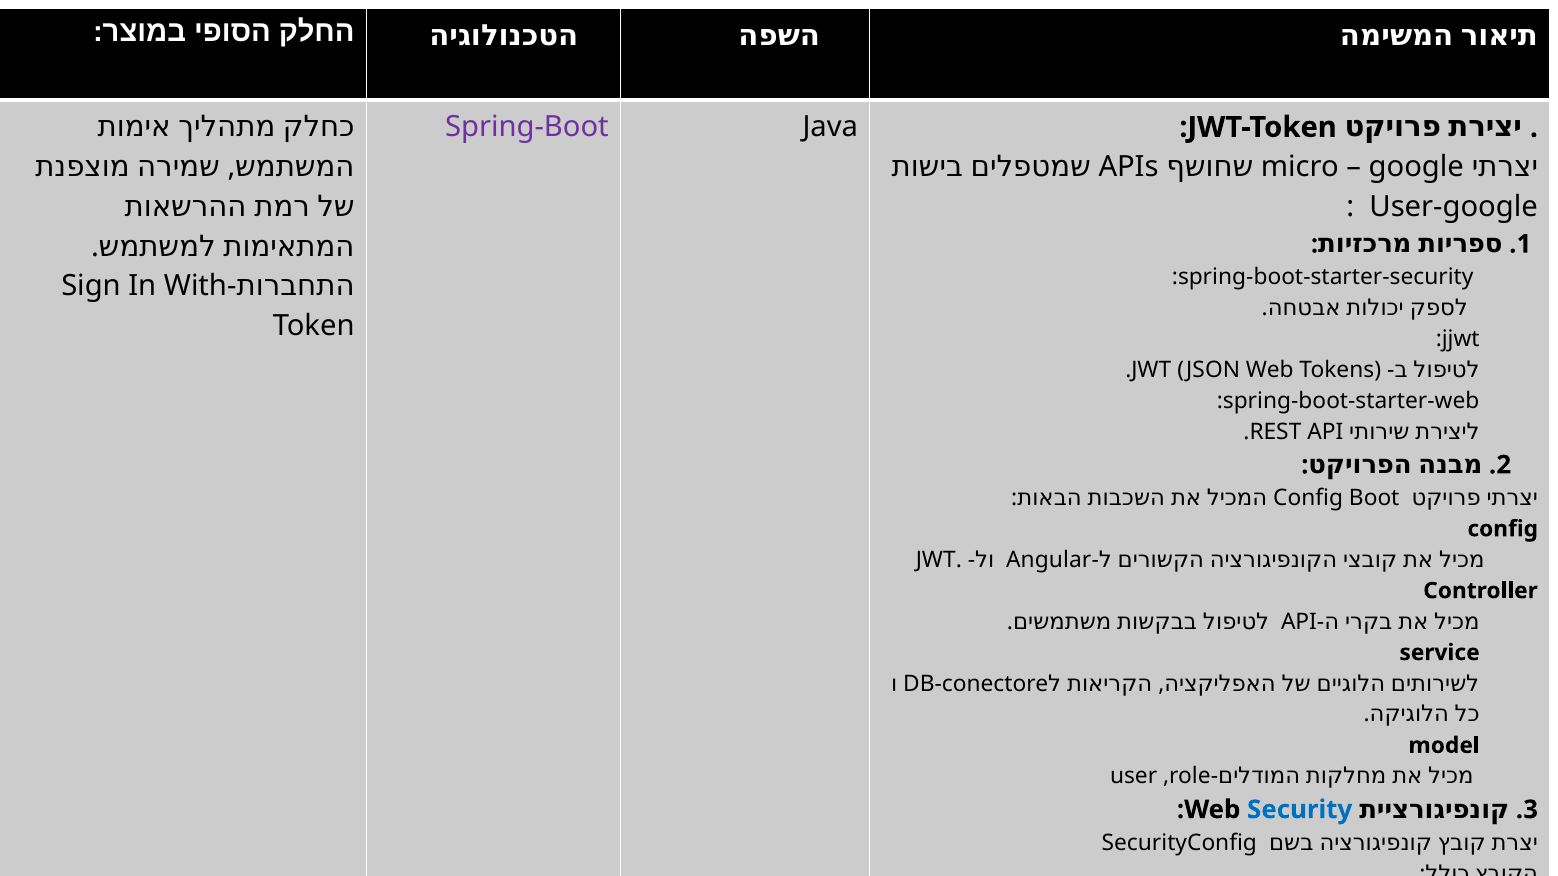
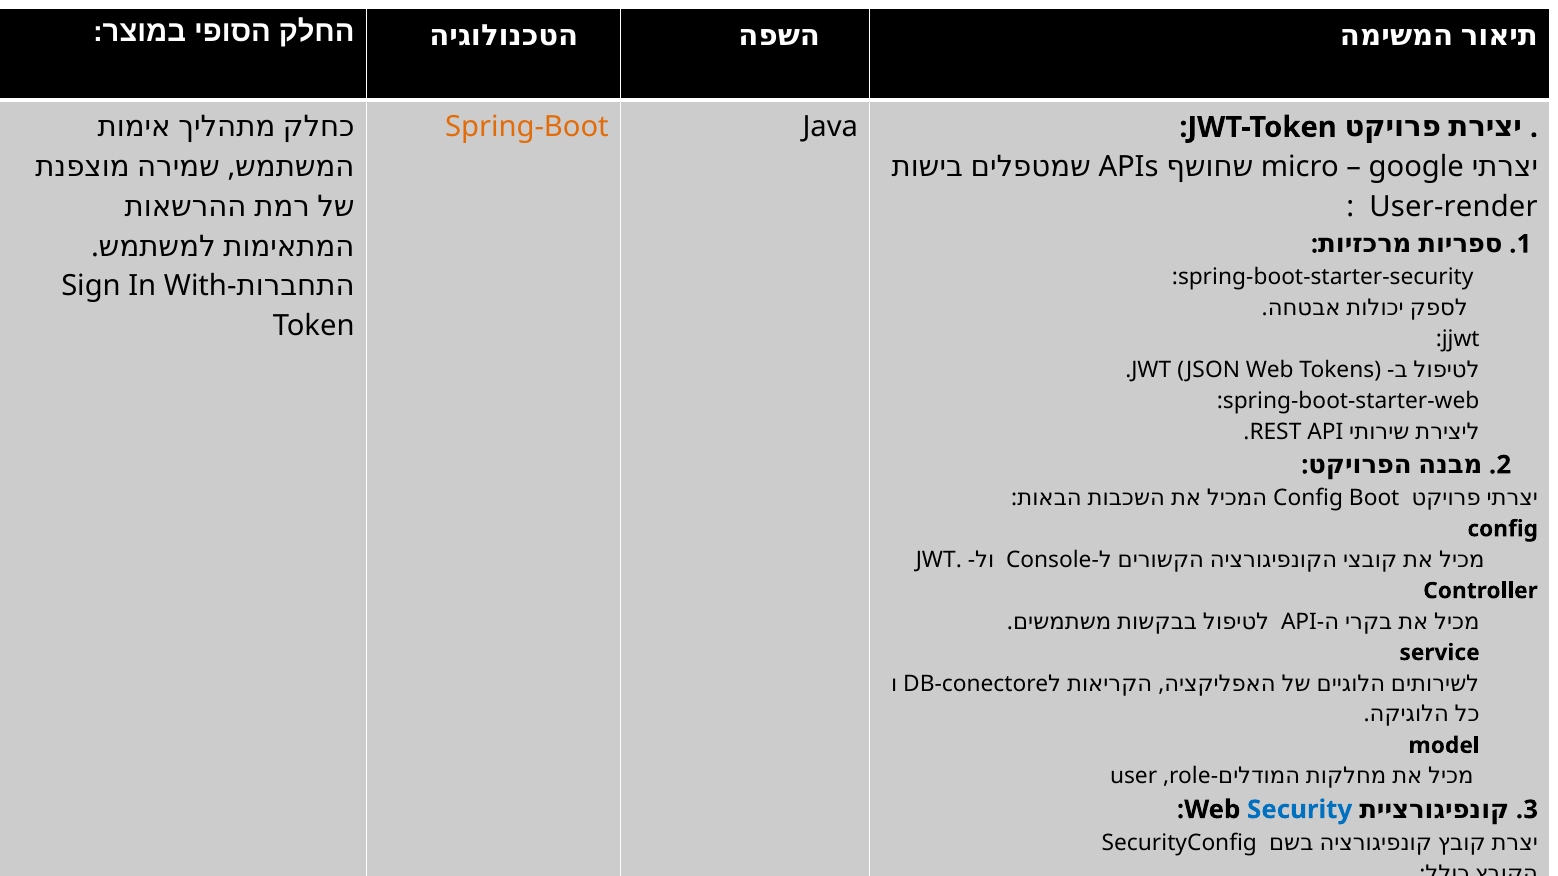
Spring-Boot colour: purple -> orange
User-google: User-google -> User-render
Angular: Angular -> Console
